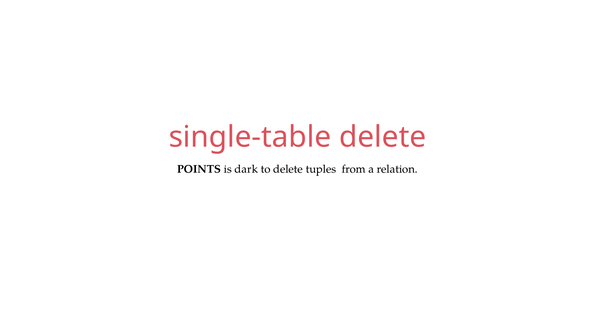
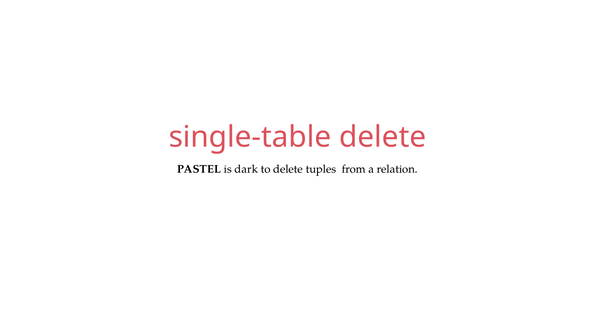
POINTS: POINTS -> PASTEL
